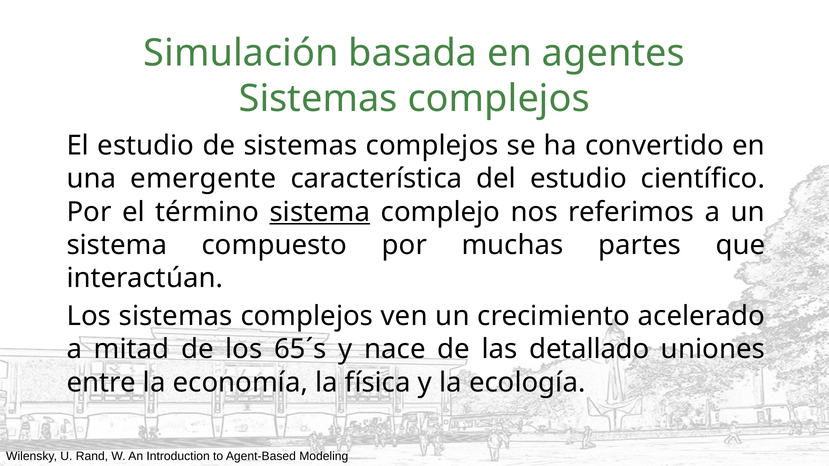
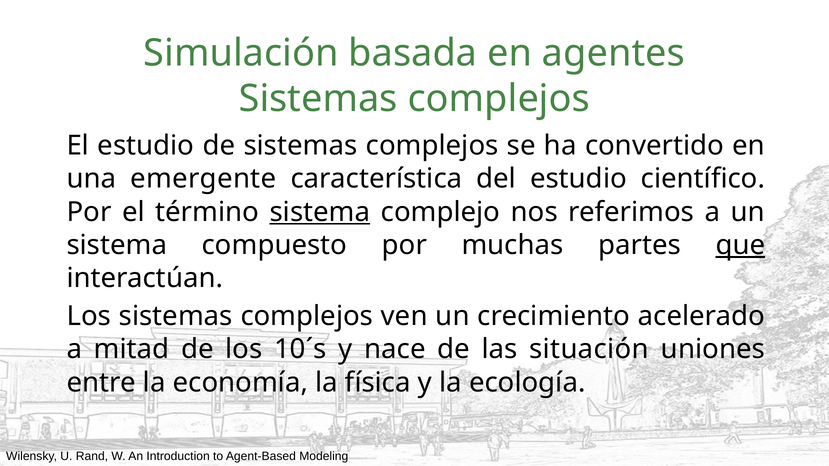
que underline: none -> present
65´s: 65´s -> 10´s
detallado: detallado -> situación
